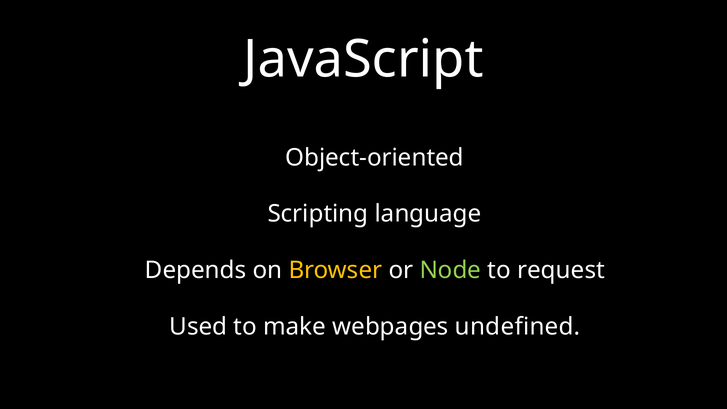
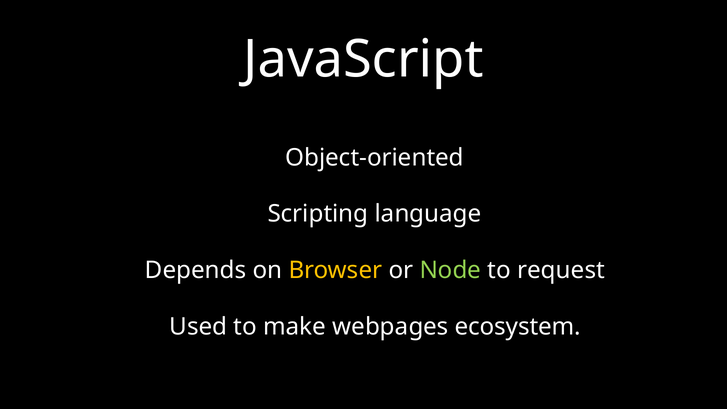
undefined: undefined -> ecosystem
